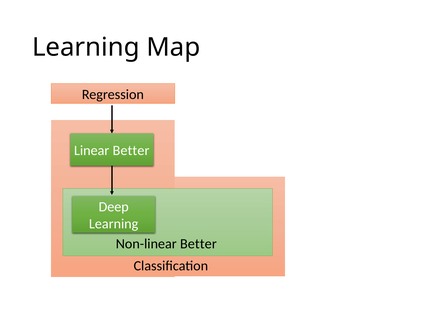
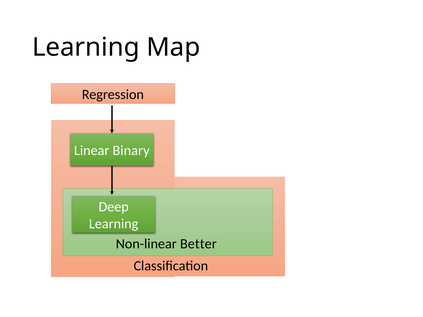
Linear Better: Better -> Binary
